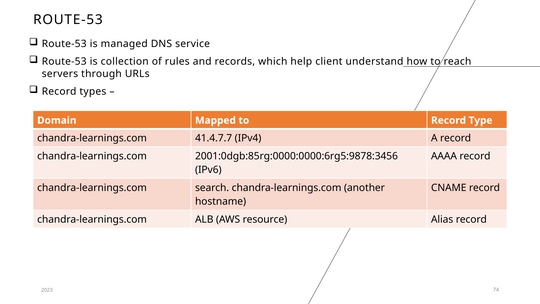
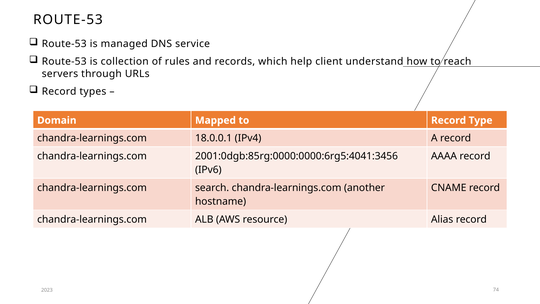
41.4.7.7: 41.4.7.7 -> 18.0.0.1
2001:0dgb:85rg:0000:0000:6rg5:9878:3456: 2001:0dgb:85rg:0000:0000:6rg5:9878:3456 -> 2001:0dgb:85rg:0000:0000:6rg5:4041:3456
